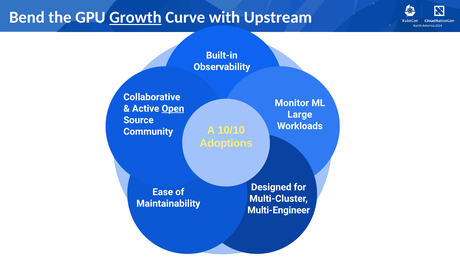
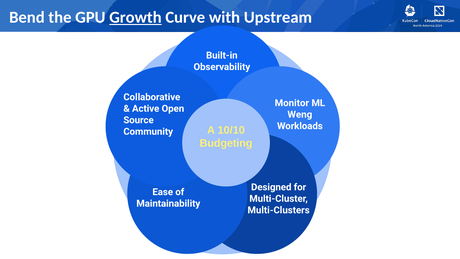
Open underline: present -> none
Large: Large -> Weng
Adoptions: Adoptions -> Budgeting
Multi-Engineer: Multi-Engineer -> Multi-Clusters
